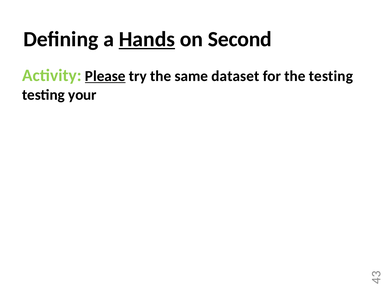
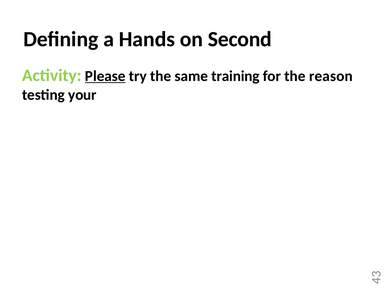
Hands underline: present -> none
dataset: dataset -> training
the testing: testing -> reason
